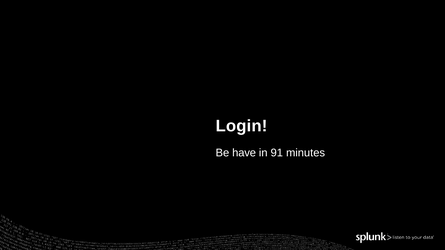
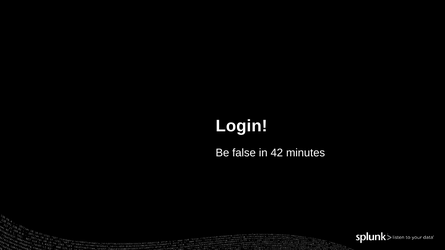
have: have -> false
91: 91 -> 42
